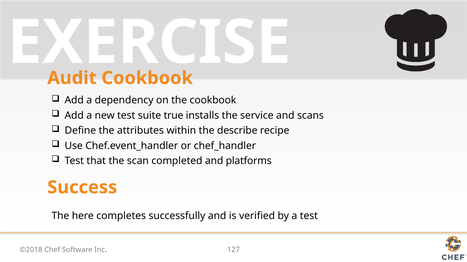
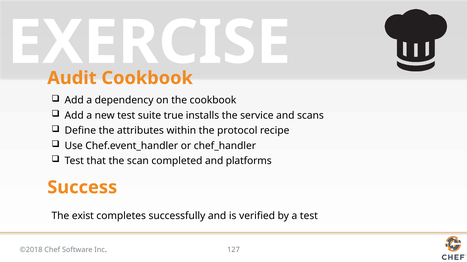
describe: describe -> protocol
here: here -> exist
